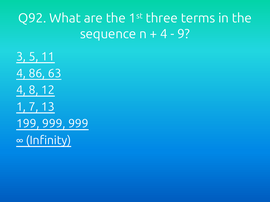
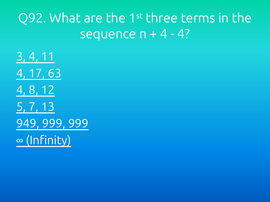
9 at (184, 34): 9 -> 4
3 5: 5 -> 4
86: 86 -> 17
1: 1 -> 5
199: 199 -> 949
